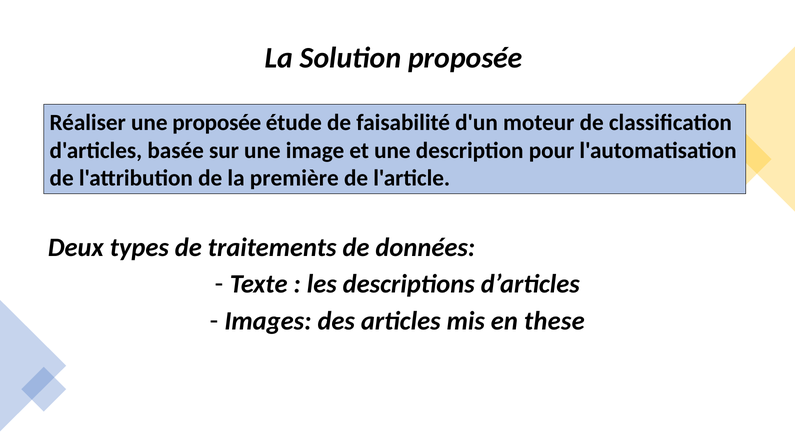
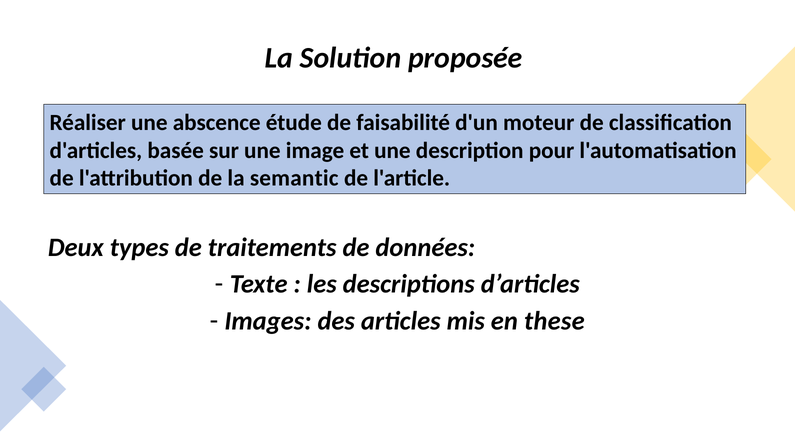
une proposée: proposée -> abscence
première: première -> semantic
